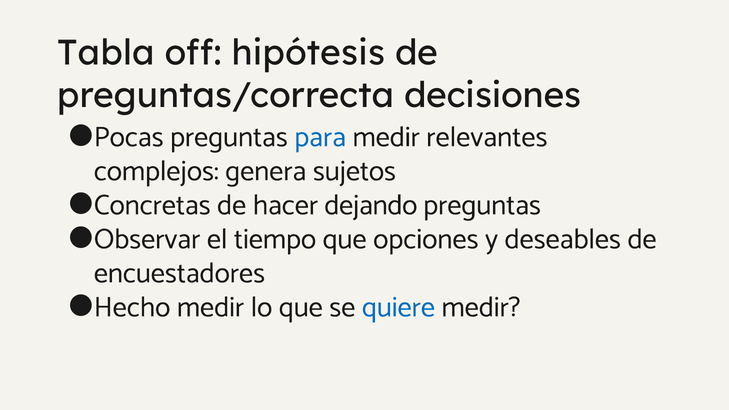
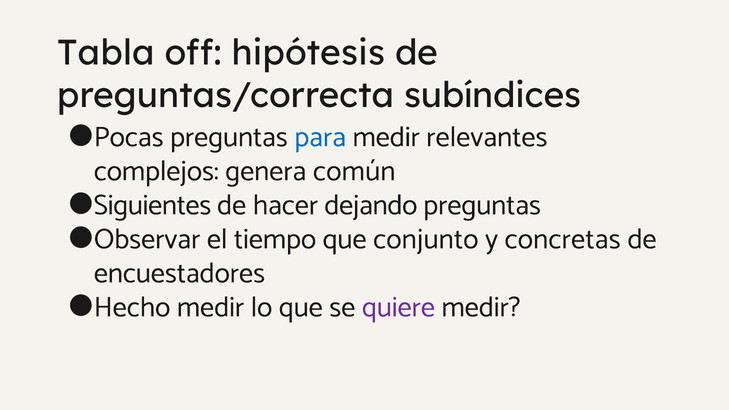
decisiones: decisiones -> subíndices
sujetos: sujetos -> común
Concretas: Concretas -> Siguientes
opciones: opciones -> conjunto
deseables: deseables -> concretas
quiere colour: blue -> purple
